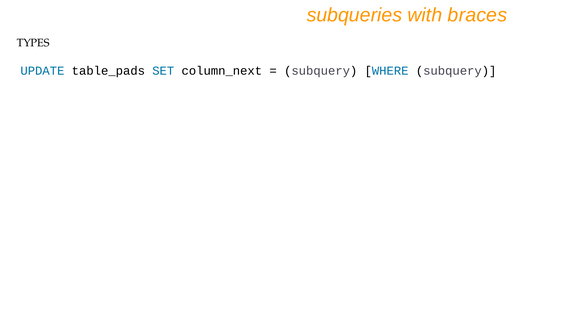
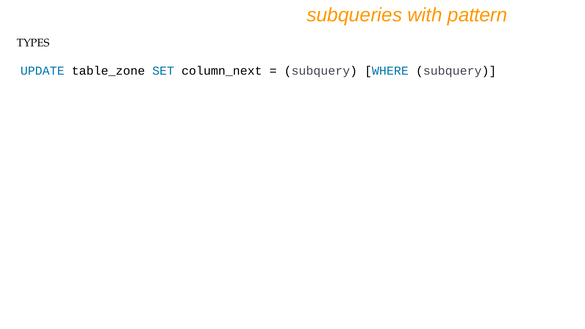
braces: braces -> pattern
table_pads: table_pads -> table_zone
